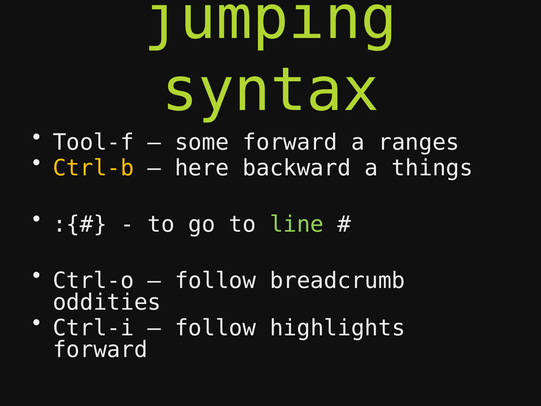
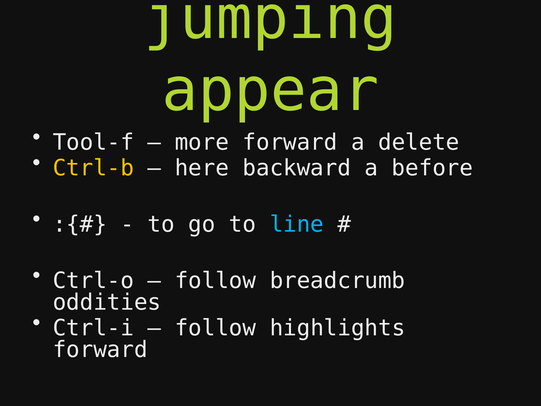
syntax: syntax -> appear
some: some -> more
ranges: ranges -> delete
things: things -> before
line colour: light green -> light blue
